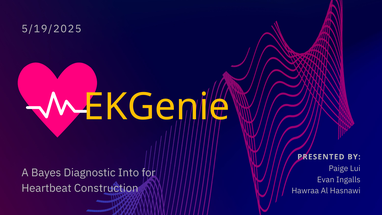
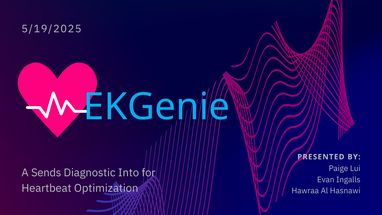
EKGenie colour: yellow -> light blue
Bayes: Bayes -> Sends
Construction: Construction -> Optimization
